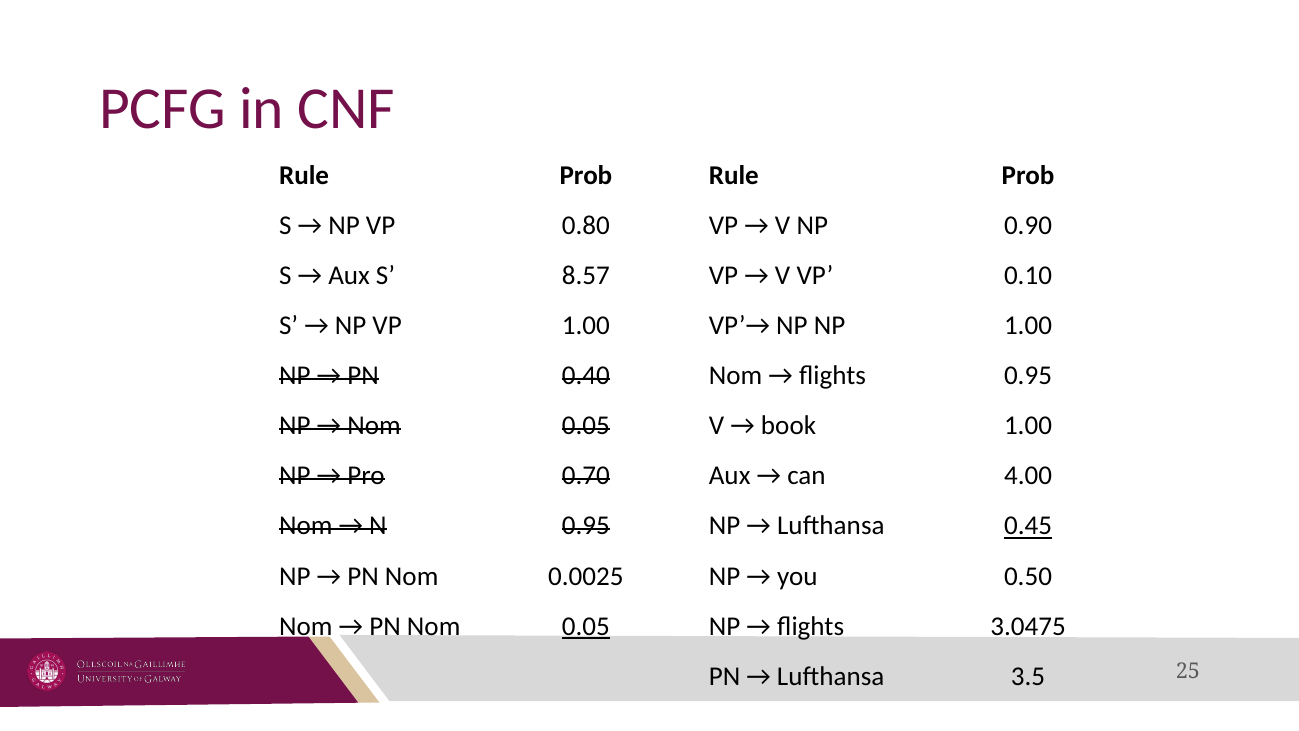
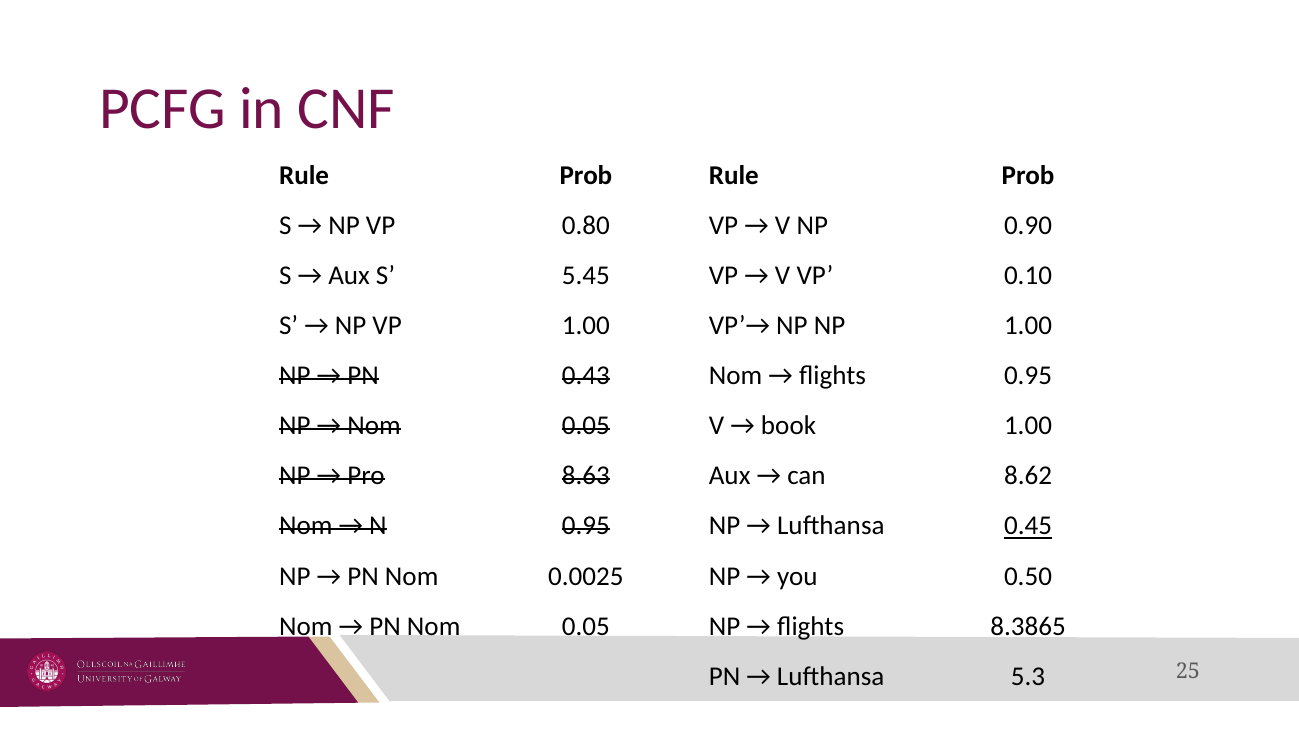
8.57: 8.57 -> 5.45
0.40: 0.40 -> 0.43
0.70: 0.70 -> 8.63
4.00: 4.00 -> 8.62
0.05 at (586, 626) underline: present -> none
3.0475: 3.0475 -> 8.3865
3.5: 3.5 -> 5.3
